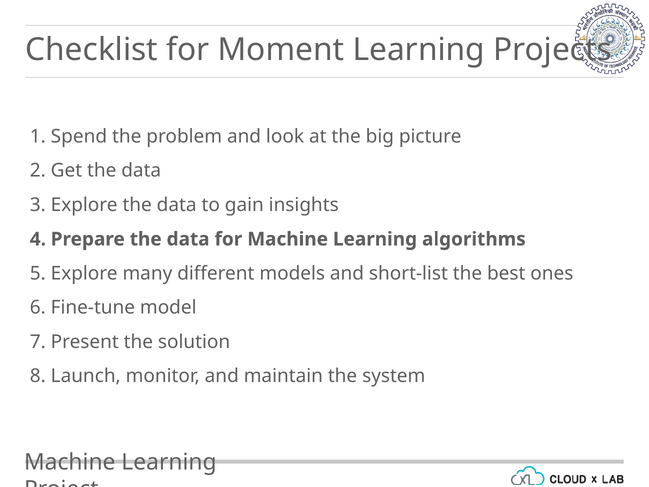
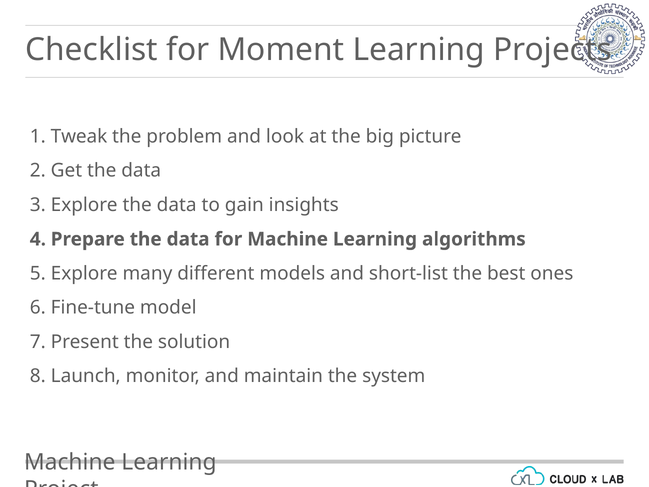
Spend: Spend -> Tweak
